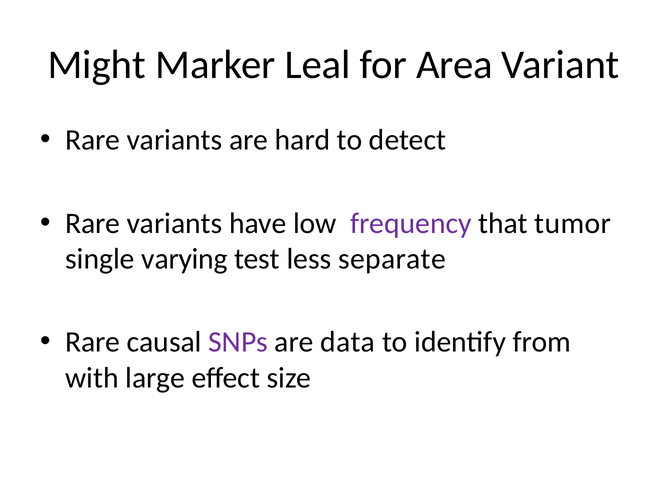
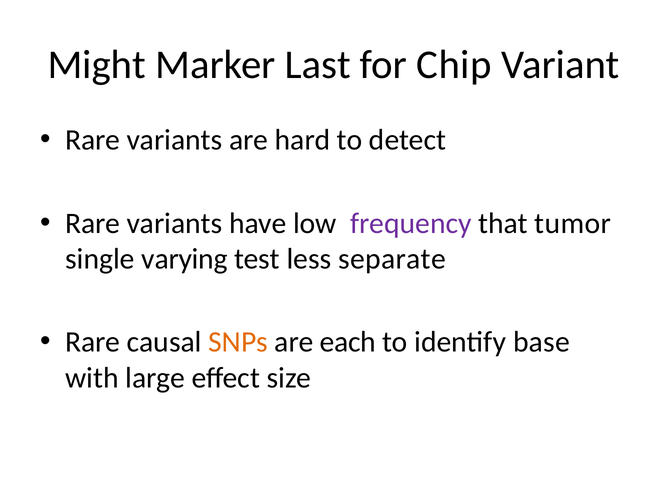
Leal: Leal -> Last
Area: Area -> Chip
SNPs colour: purple -> orange
data: data -> each
from: from -> base
